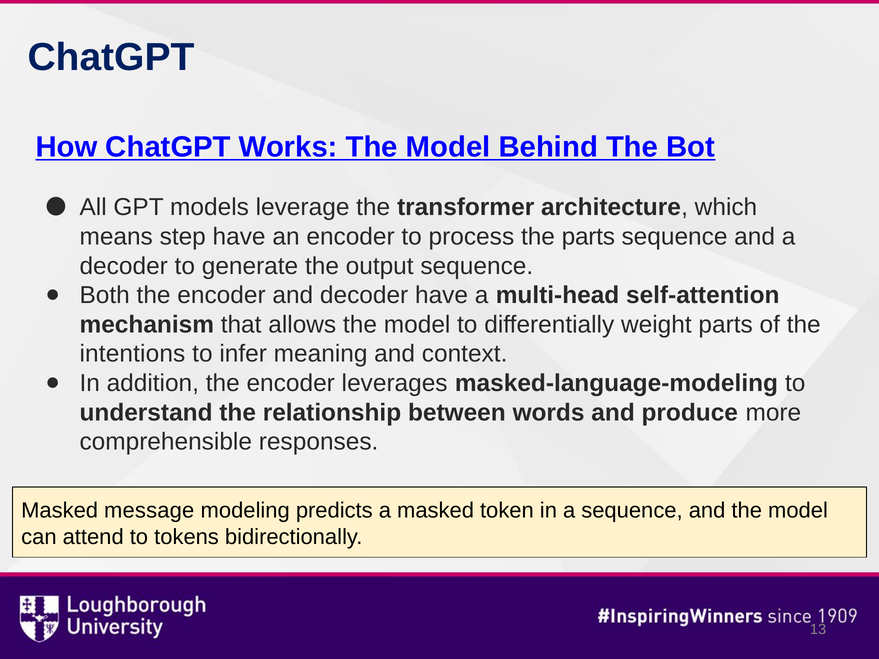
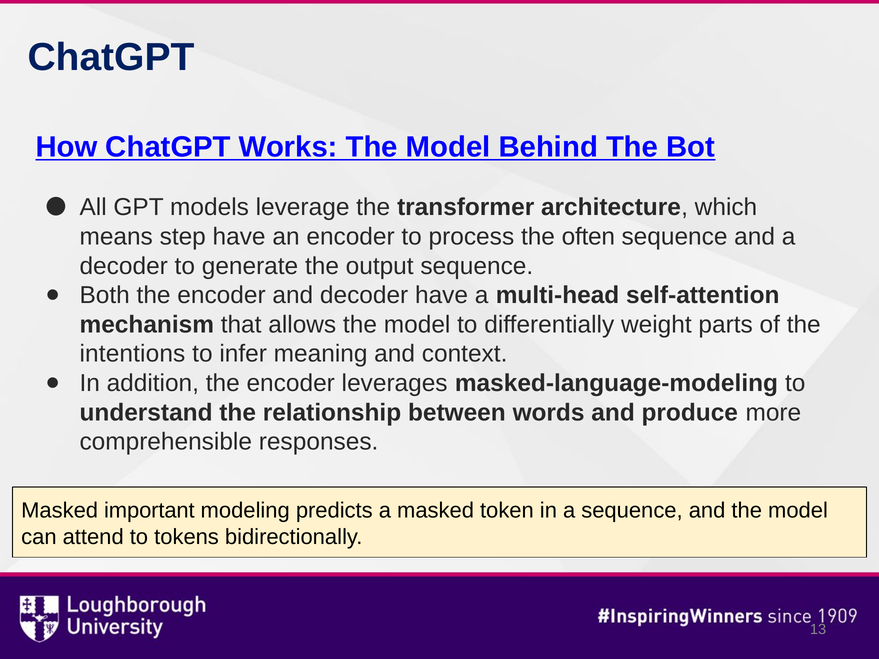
the parts: parts -> often
message: message -> important
